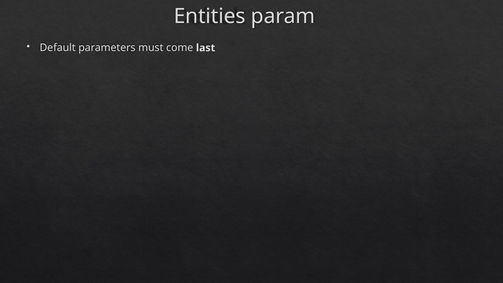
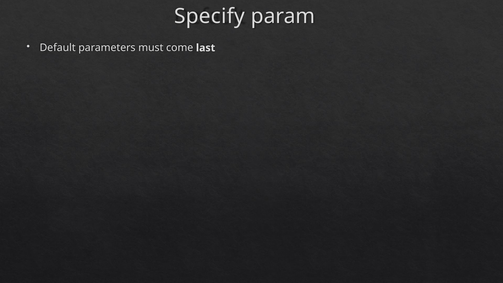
Entities: Entities -> Specify
